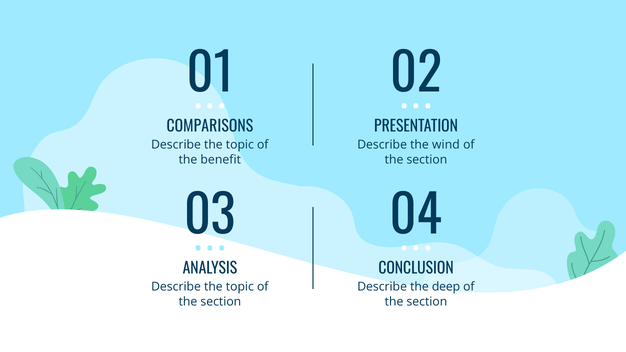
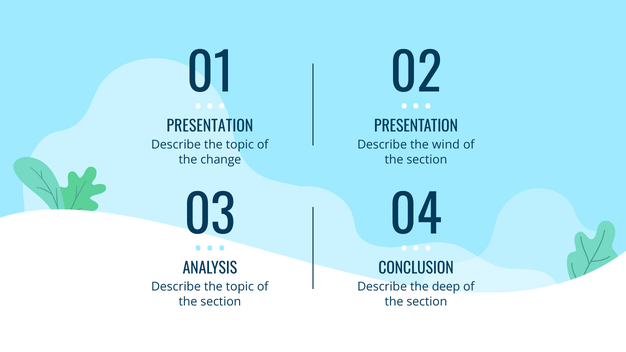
COMPARISONS at (210, 127): COMPARISONS -> PRESENTATION
benefit: benefit -> change
